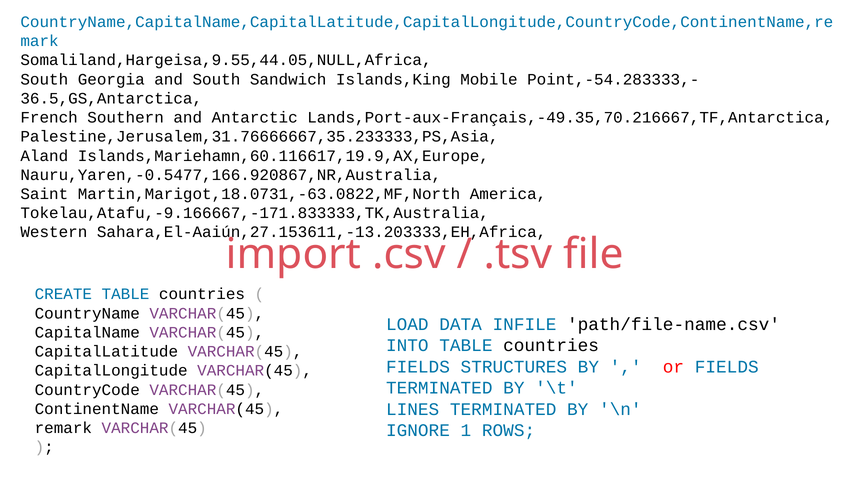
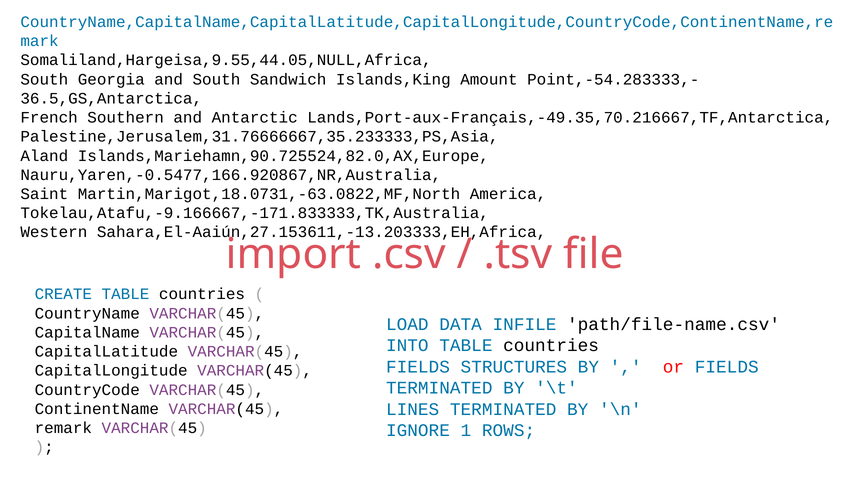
Mobile: Mobile -> Amount
Islands,Mariehamn,60.116617,19.9,AX,Europe: Islands,Mariehamn,60.116617,19.9,AX,Europe -> Islands,Mariehamn,90.725524,82.0,AX,Europe
